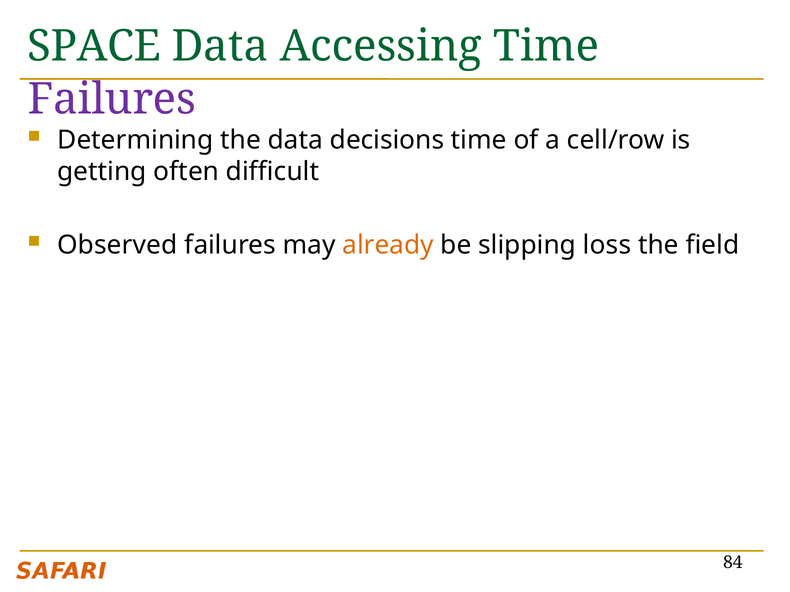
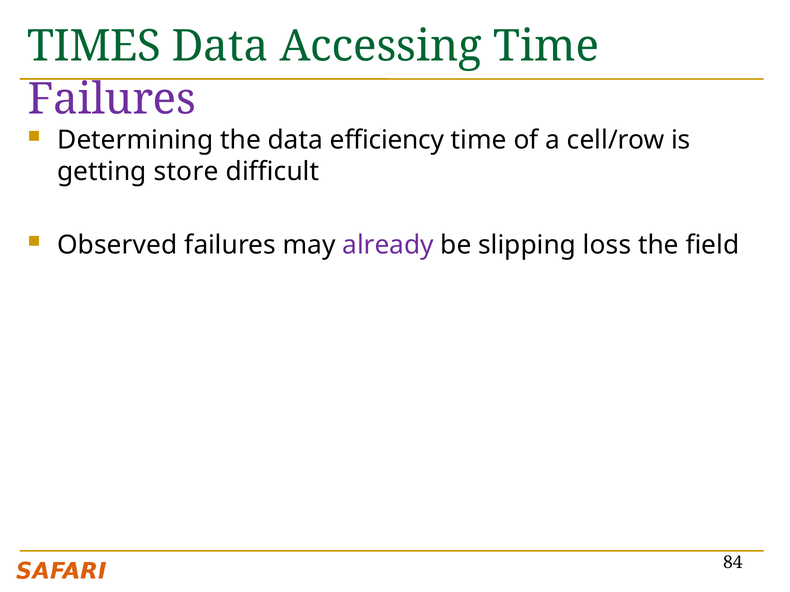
SPACE: SPACE -> TIMES
decisions: decisions -> efficiency
often: often -> store
already colour: orange -> purple
